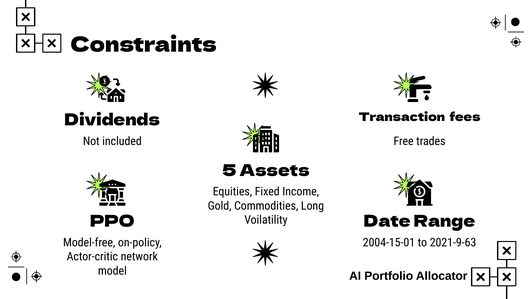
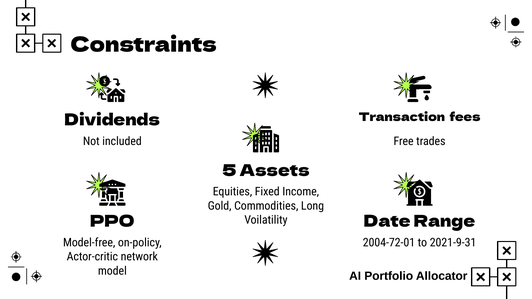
2004-15-01: 2004-15-01 -> 2004-72-01
2021-9-63: 2021-9-63 -> 2021-9-31
